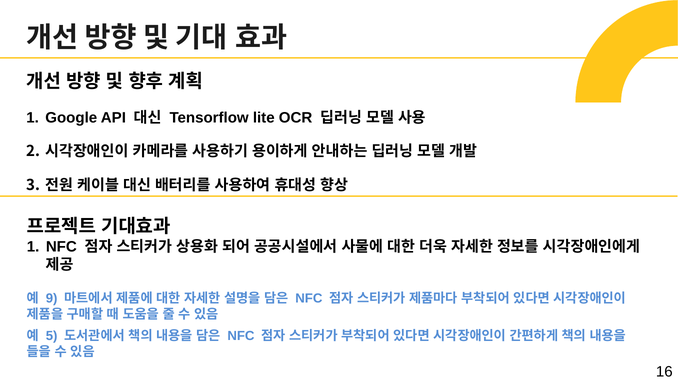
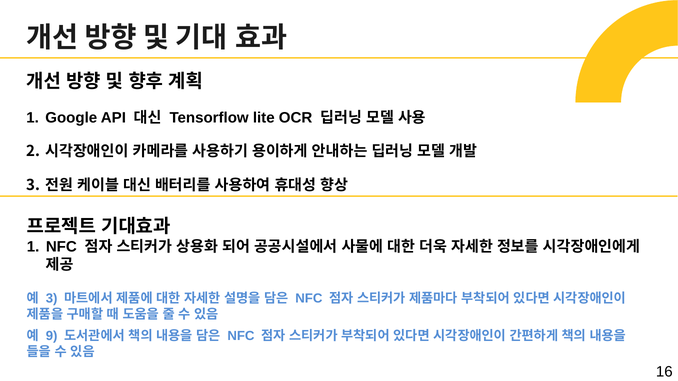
9 at (52, 299): 9 -> 3
5: 5 -> 9
